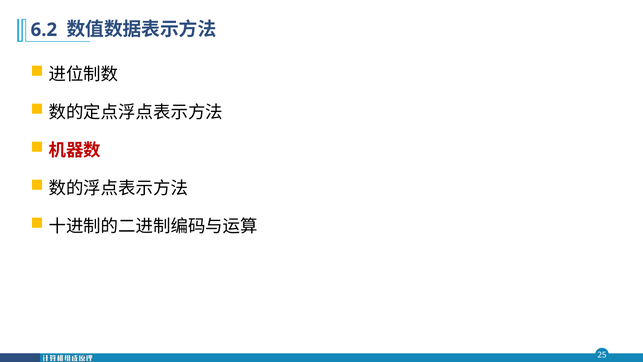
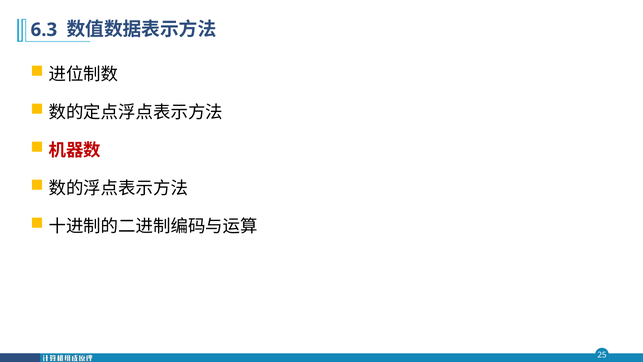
6.2: 6.2 -> 6.3
